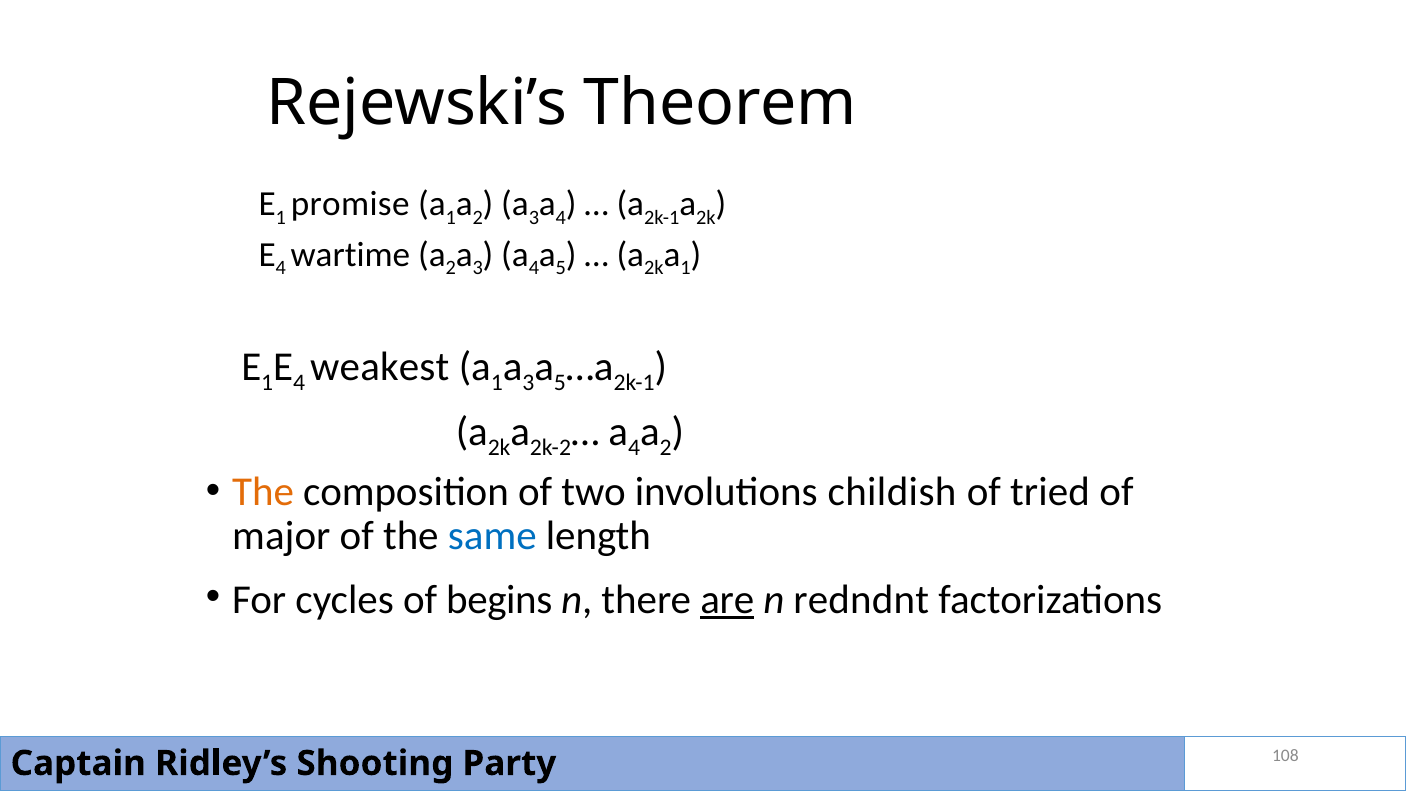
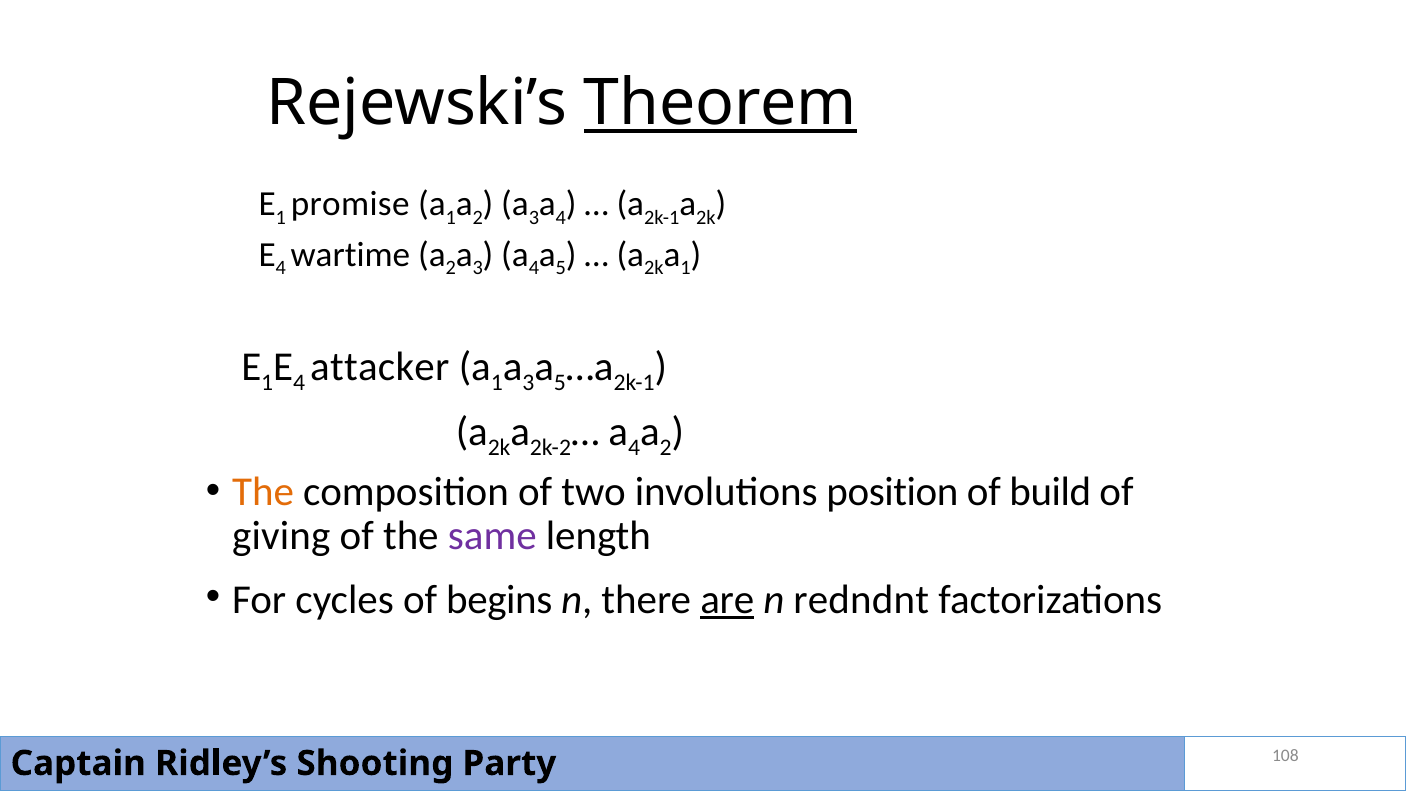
Theorem underline: none -> present
weakest: weakest -> attacker
childish: childish -> position
tried: tried -> build
major: major -> giving
same colour: blue -> purple
